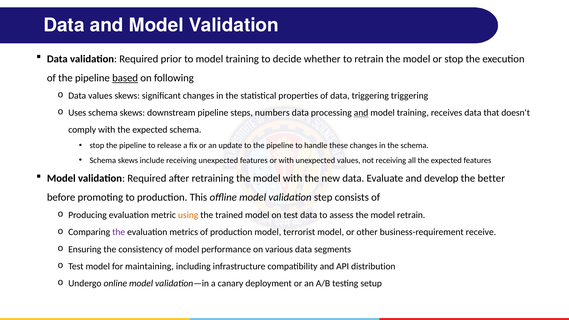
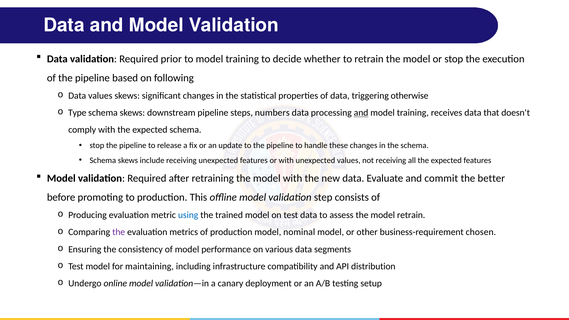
based underline: present -> none
triggering triggering: triggering -> otherwise
Uses: Uses -> Type
develop: develop -> commit
using colour: orange -> blue
terrorist: terrorist -> nominal
receive: receive -> chosen
